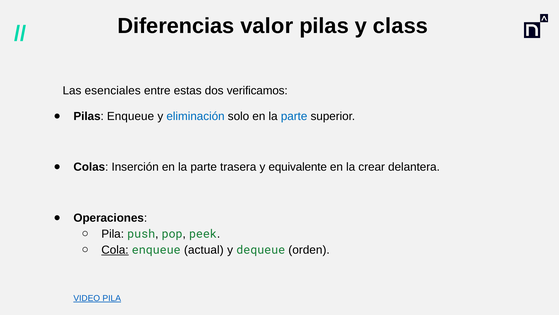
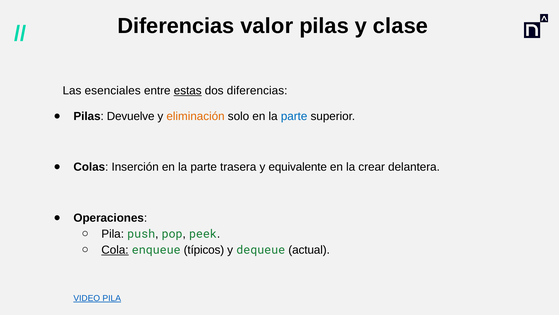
class: class -> clase
estas underline: none -> present
dos verificamos: verificamos -> diferencias
Pilas Enqueue: Enqueue -> Devuelve
eliminación colour: blue -> orange
actual: actual -> típicos
orden: orden -> actual
